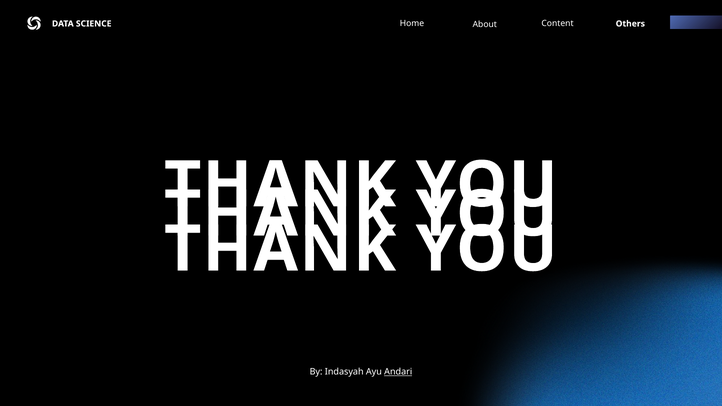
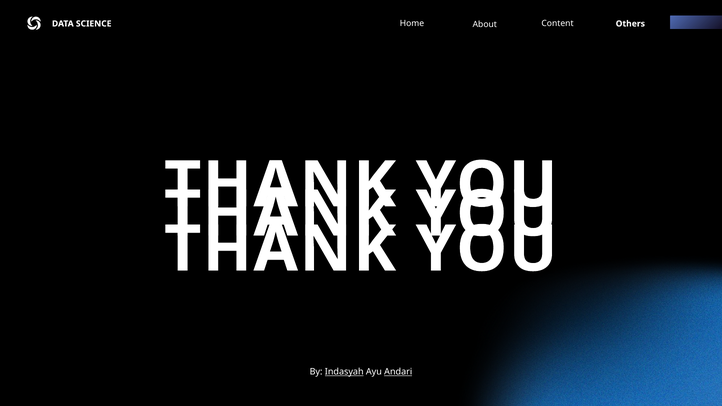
Indasyah underline: none -> present
